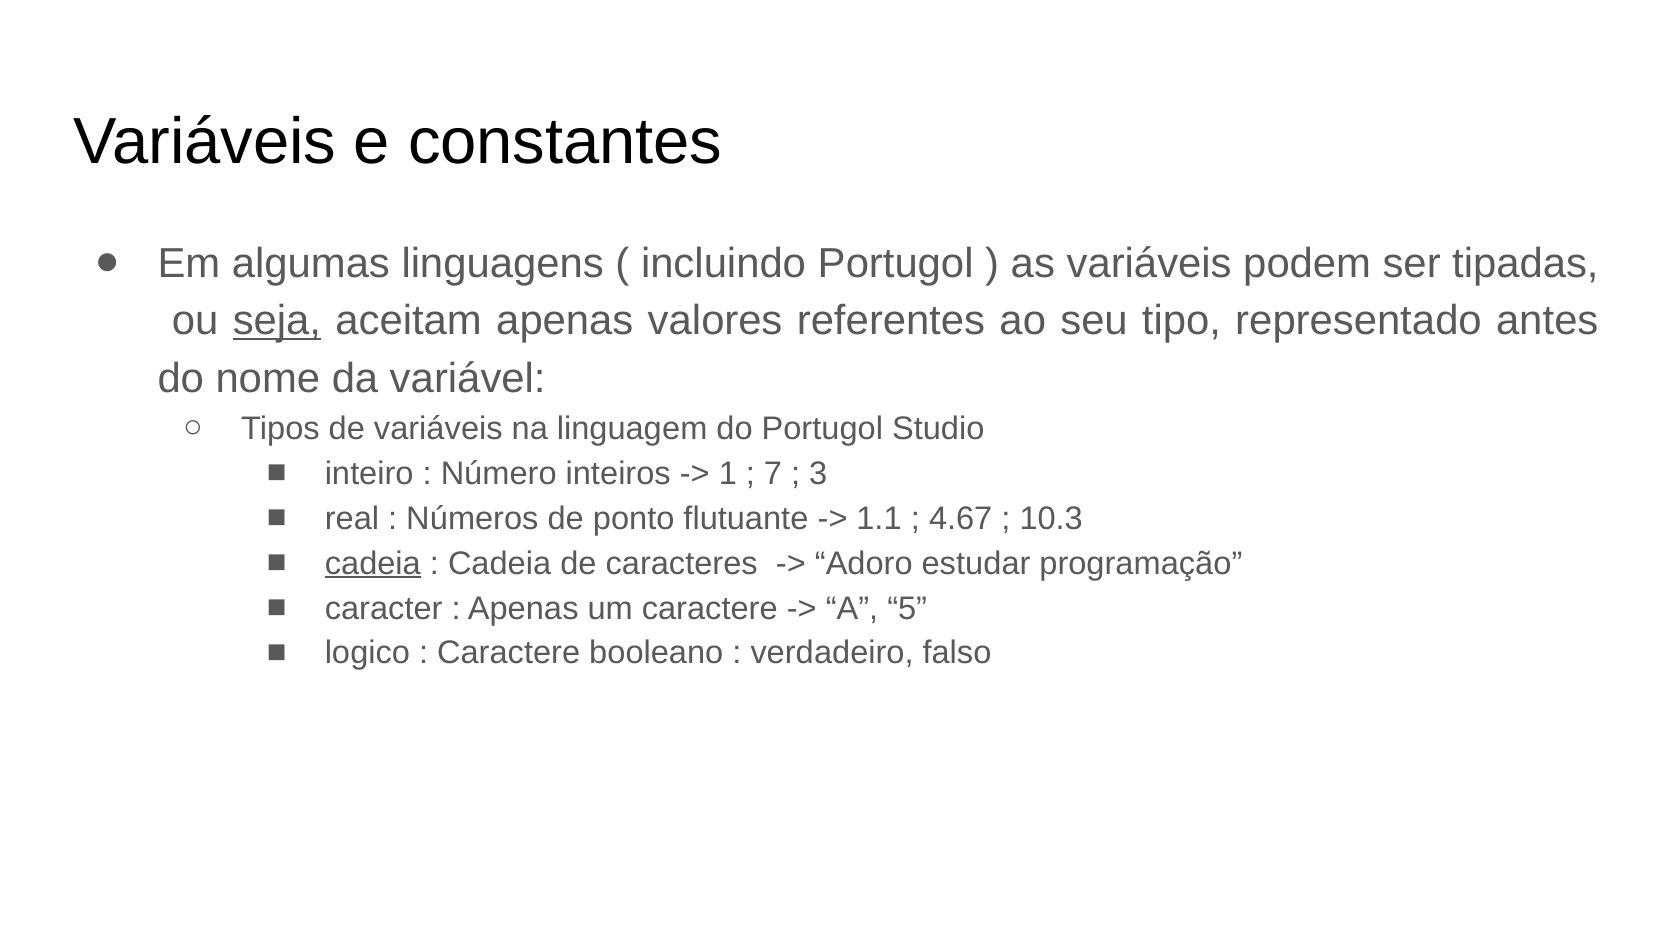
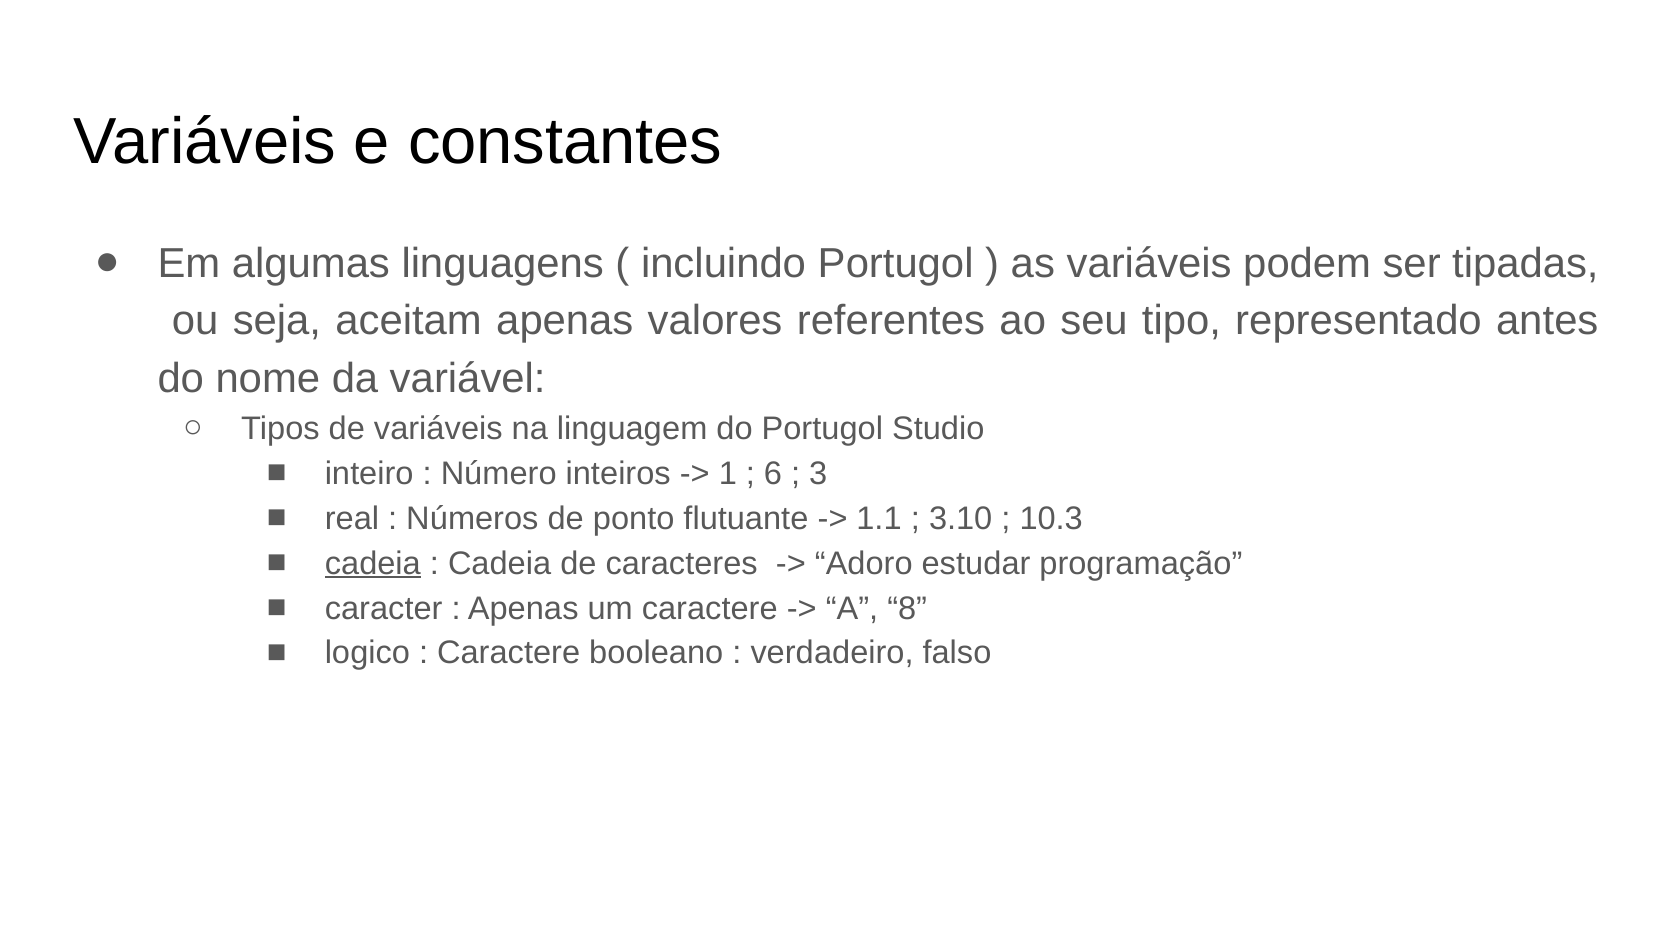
seja underline: present -> none
7: 7 -> 6
4.67: 4.67 -> 3.10
5: 5 -> 8
